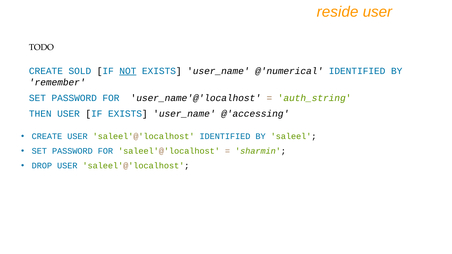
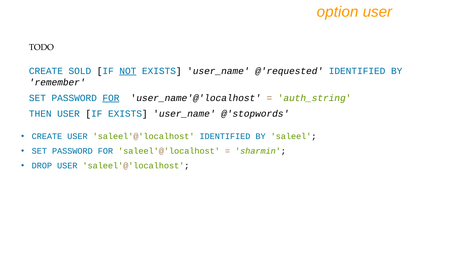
reside: reside -> option
@'numerical: @'numerical -> @'requested
FOR at (111, 98) underline: none -> present
@'accessing: @'accessing -> @'stopwords
